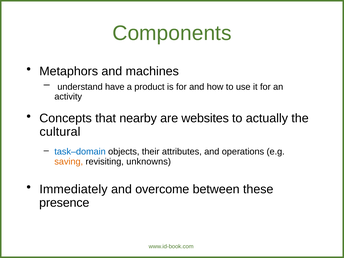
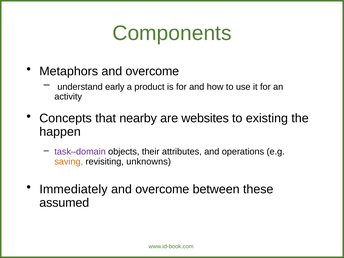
Metaphors and machines: machines -> overcome
have: have -> early
actually: actually -> existing
cultural: cultural -> happen
task–domain colour: blue -> purple
presence: presence -> assumed
